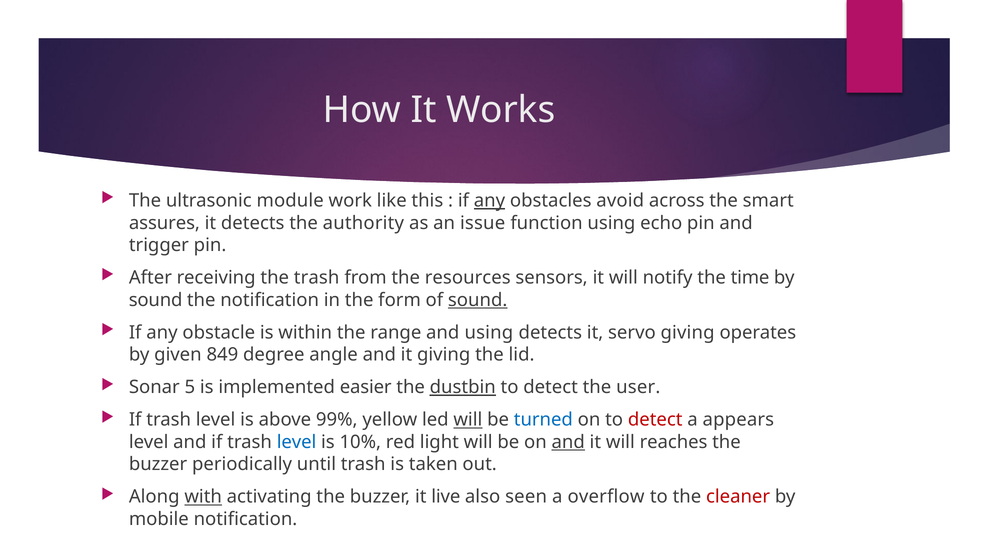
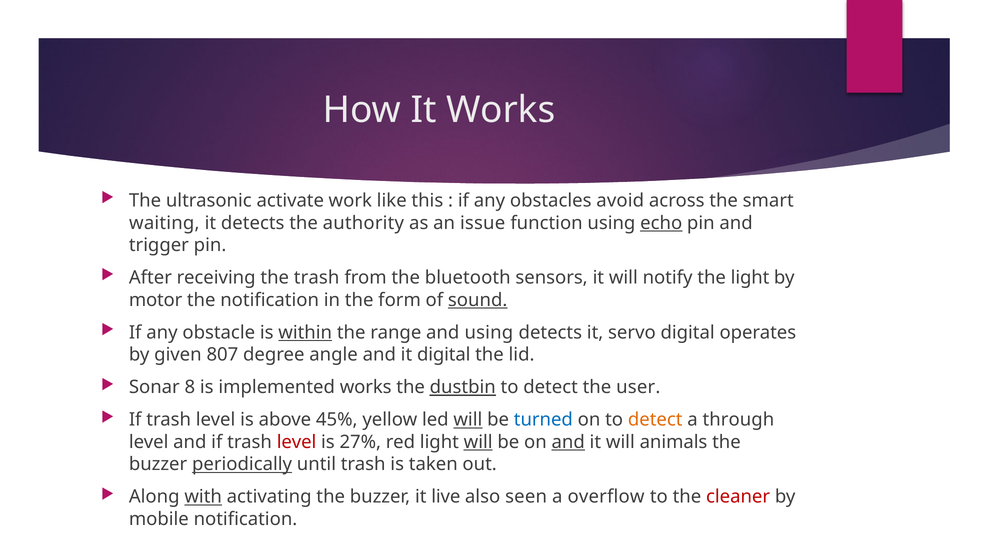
module: module -> activate
any at (489, 201) underline: present -> none
assures: assures -> waiting
echo underline: none -> present
resources: resources -> bluetooth
the time: time -> light
sound at (156, 300): sound -> motor
within underline: none -> present
servo giving: giving -> digital
849: 849 -> 807
it giving: giving -> digital
5: 5 -> 8
implemented easier: easier -> works
99%: 99% -> 45%
detect at (655, 420) colour: red -> orange
appears: appears -> through
level at (297, 442) colour: blue -> red
10%: 10% -> 27%
will at (478, 442) underline: none -> present
reaches: reaches -> animals
periodically underline: none -> present
